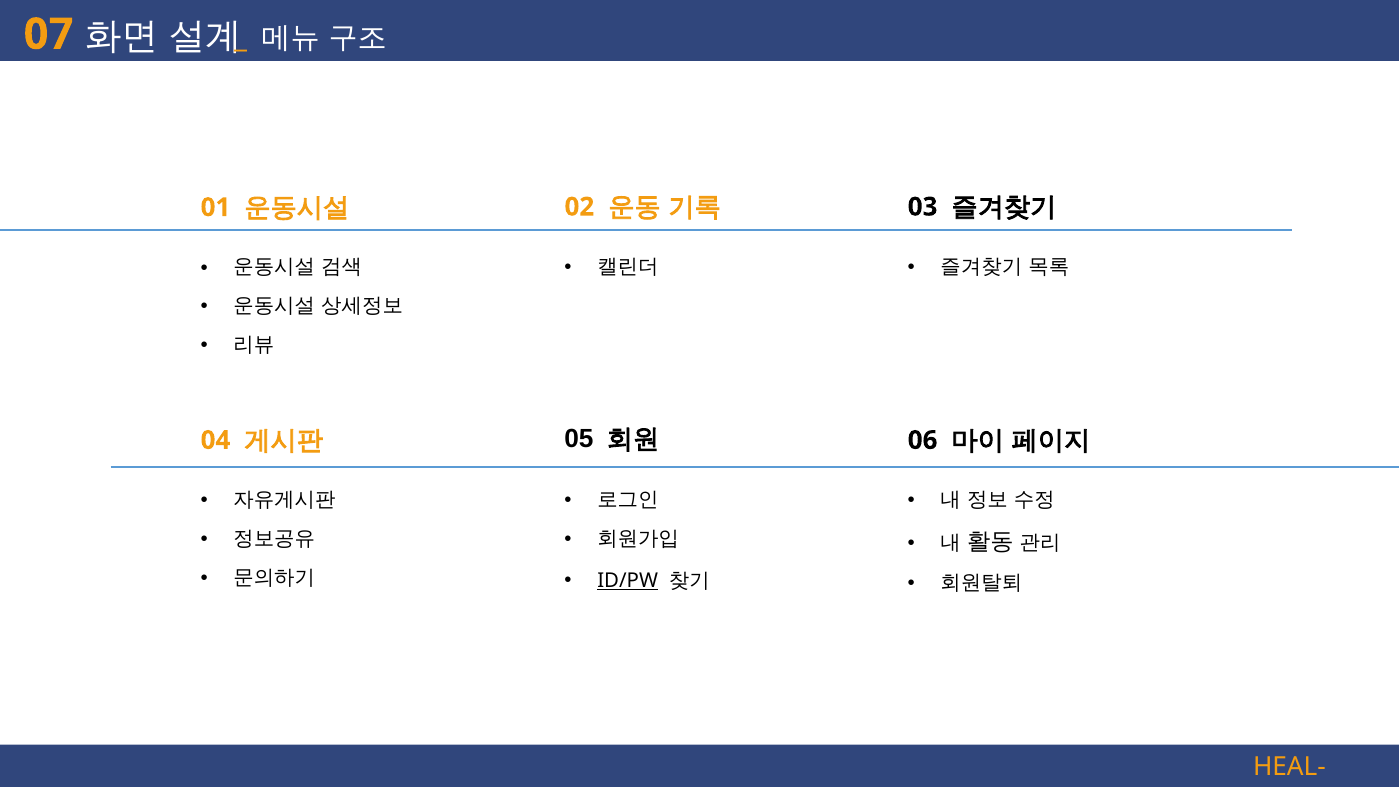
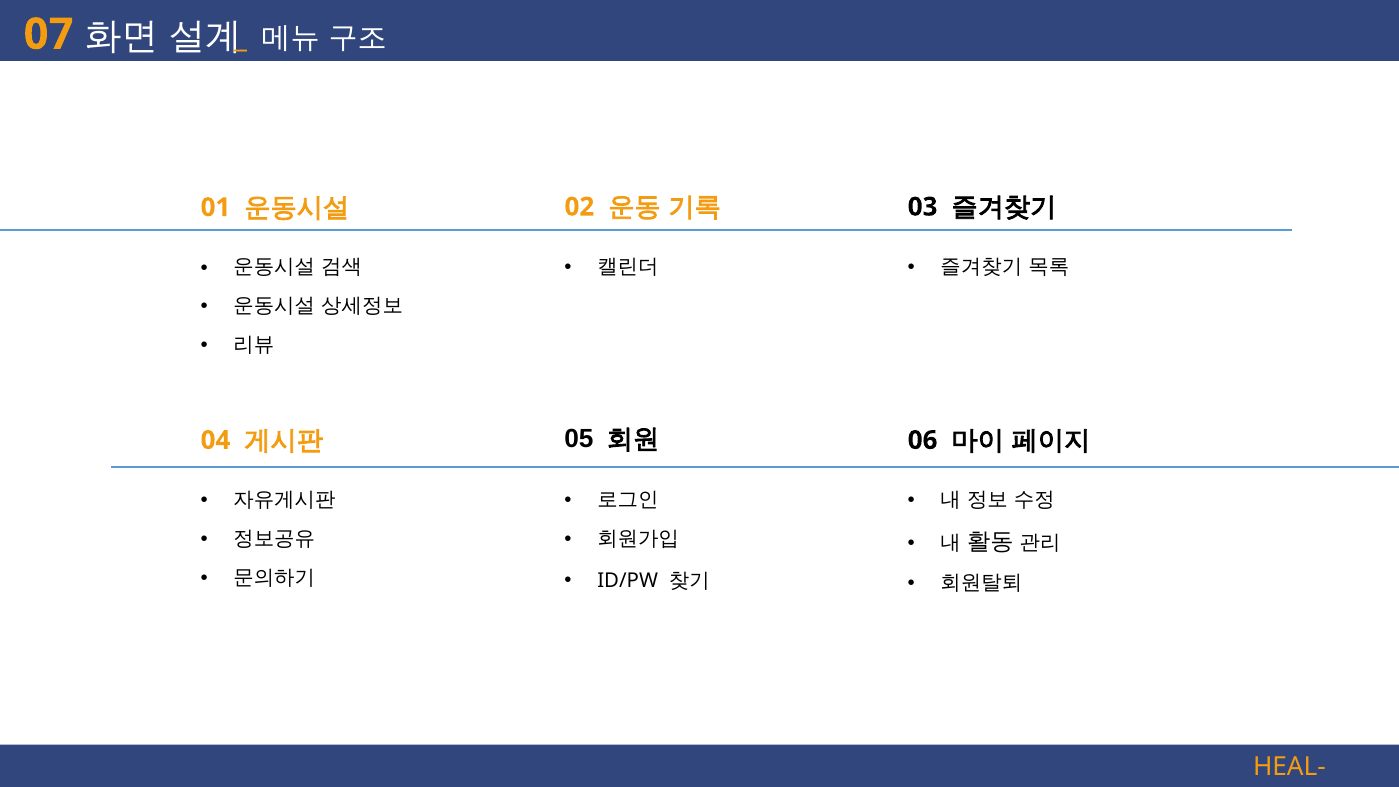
ID/PW underline: present -> none
